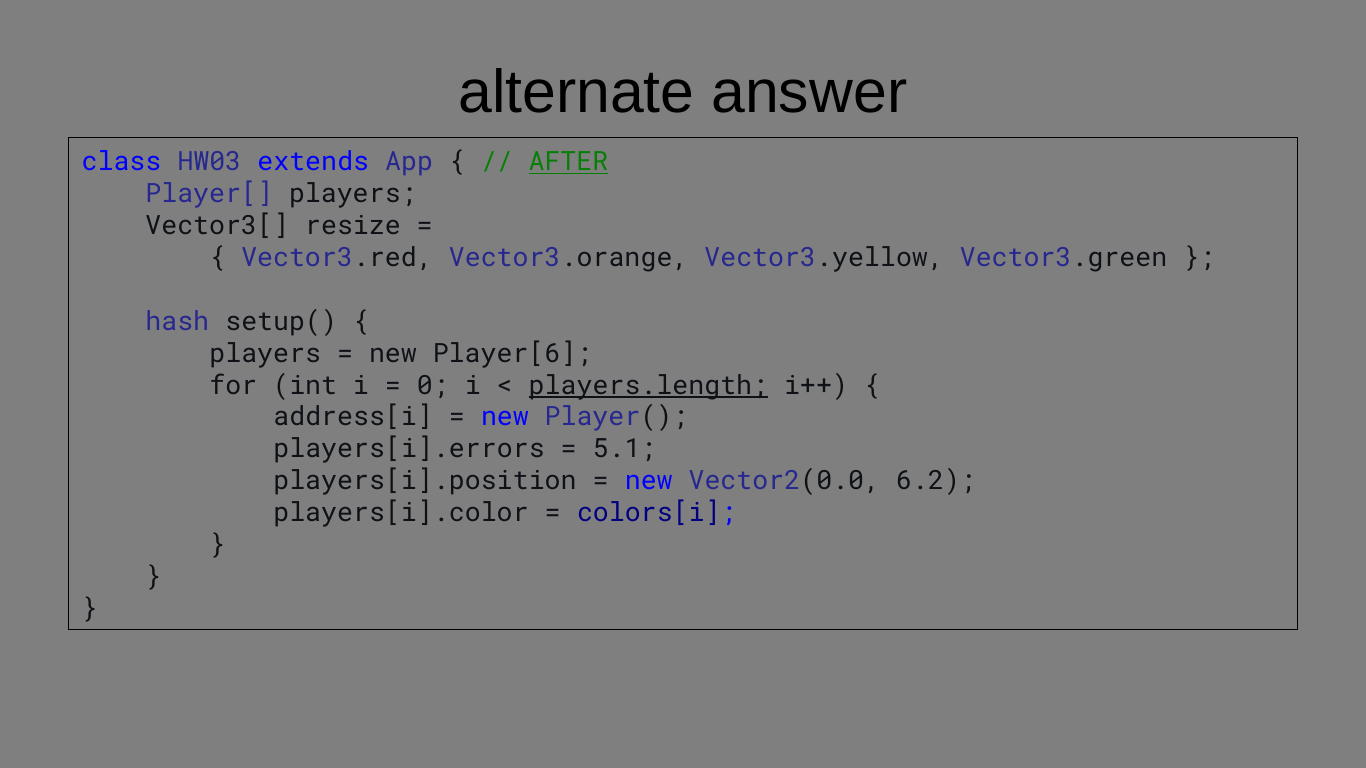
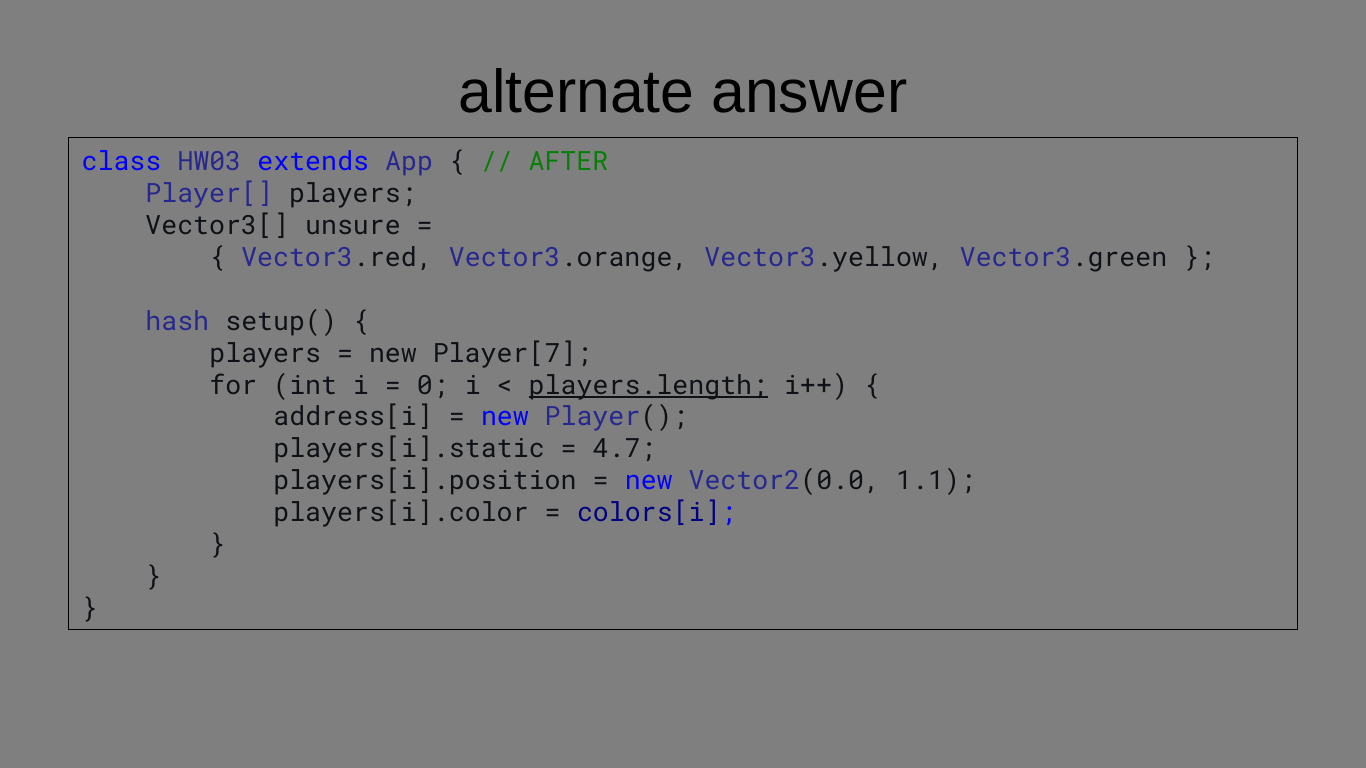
AFTER underline: present -> none
resize: resize -> unsure
Player[6: Player[6 -> Player[7
players[i].errors: players[i].errors -> players[i].static
5.1: 5.1 -> 4.7
6.2: 6.2 -> 1.1
